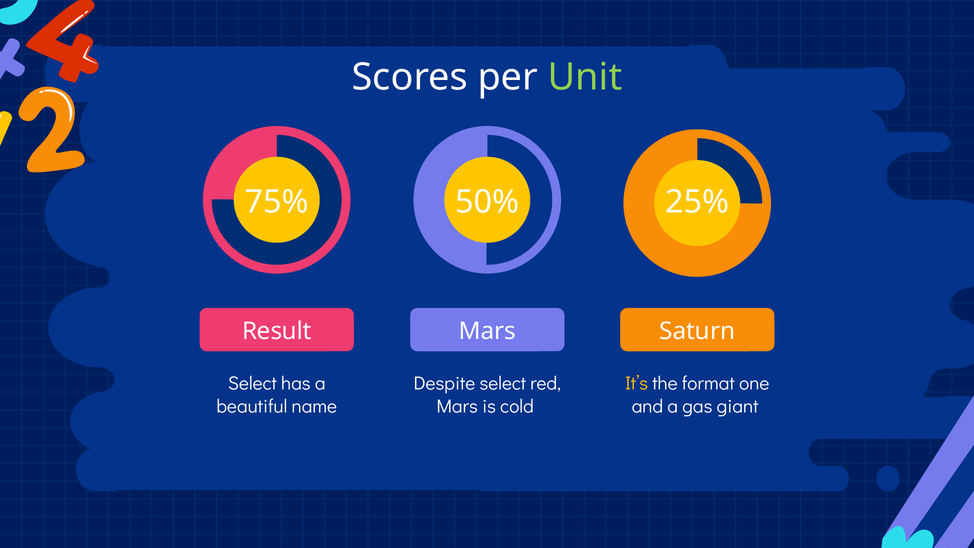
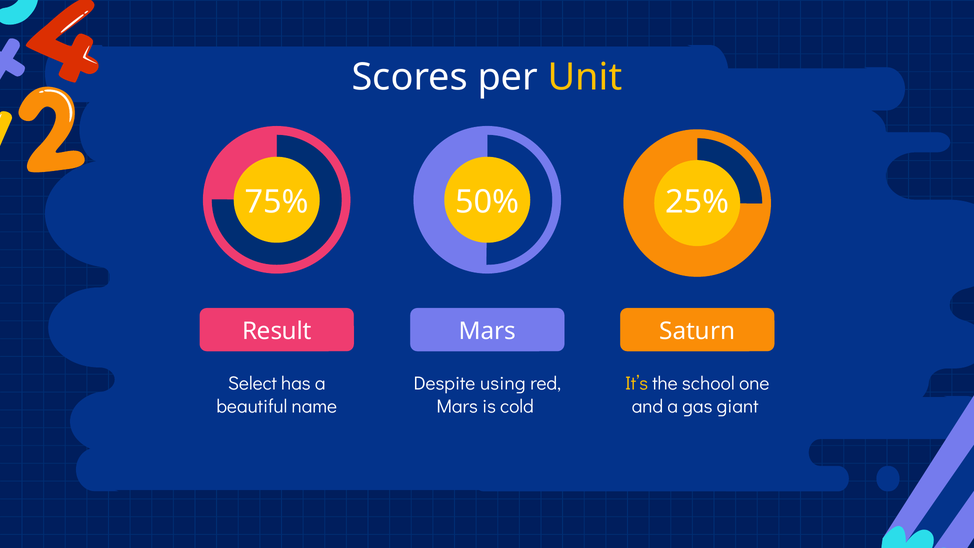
Unit colour: light green -> yellow
Despite select: select -> using
format: format -> school
